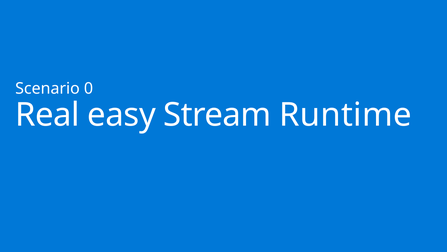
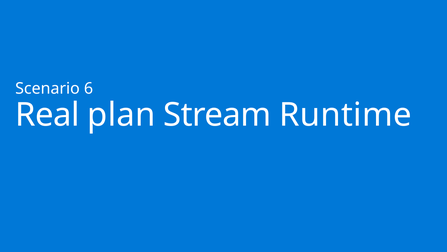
0: 0 -> 6
easy: easy -> plan
